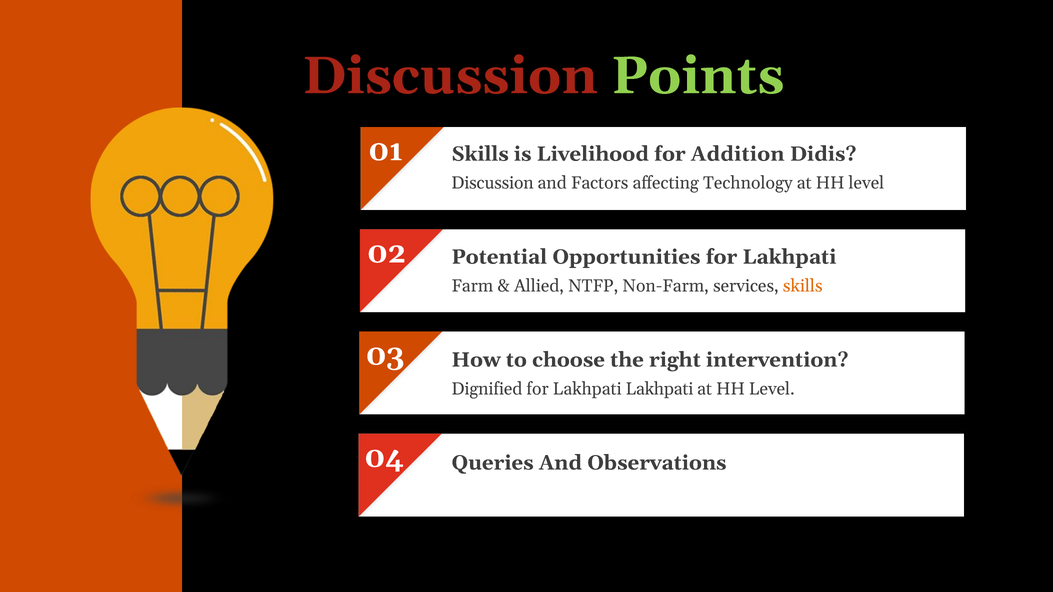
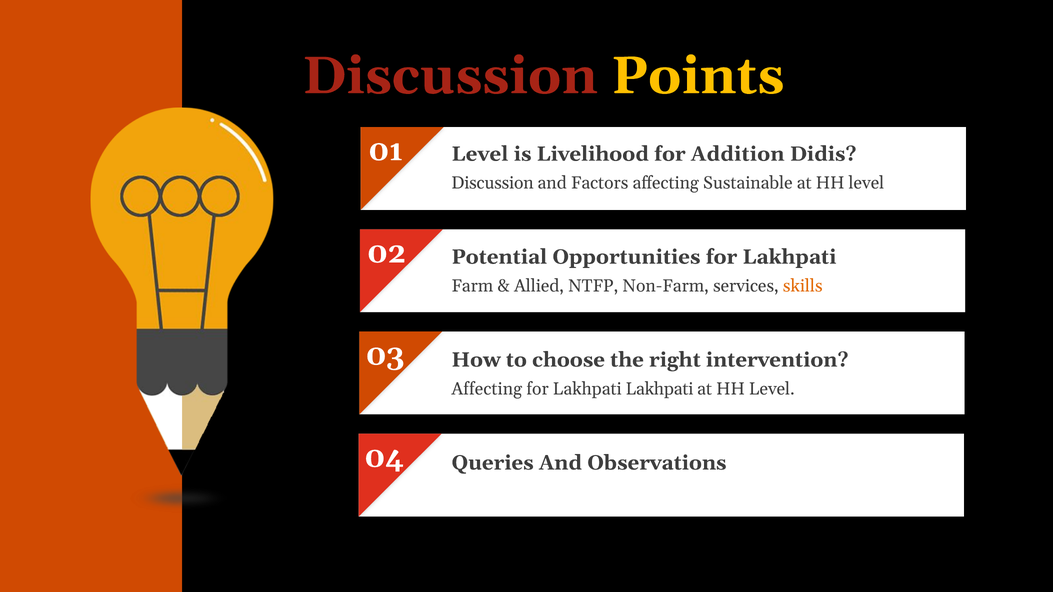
Points colour: light green -> yellow
Skills at (480, 154): Skills -> Level
Technology: Technology -> Sustainable
Dignified at (487, 389): Dignified -> Affecting
